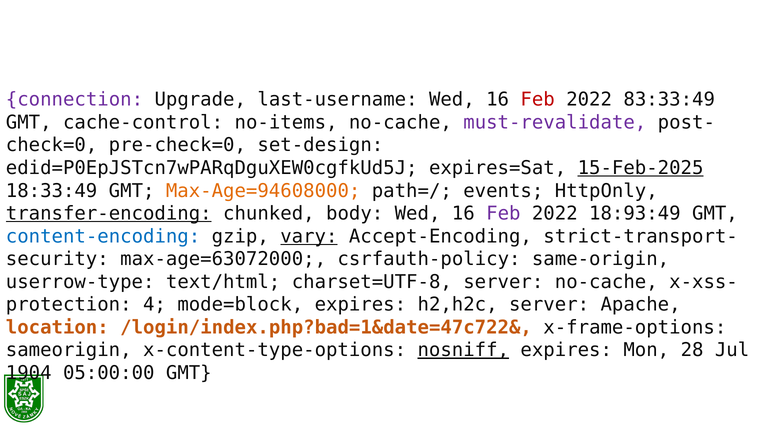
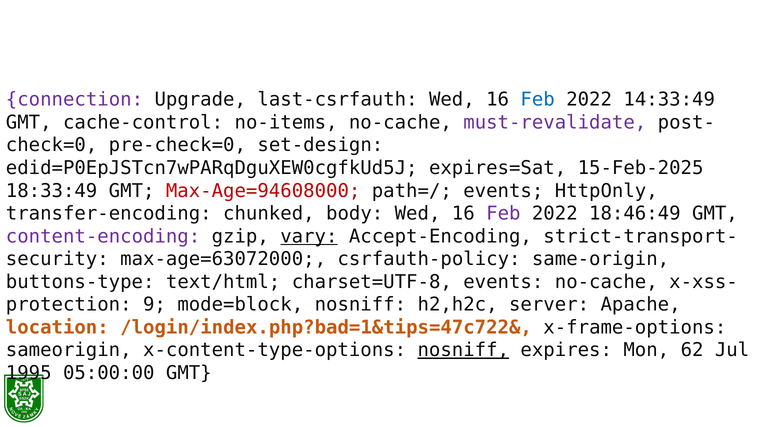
last-username: last-username -> last-csrfauth
Feb at (538, 100) colour: red -> blue
83:33:49: 83:33:49 -> 14:33:49
15-Feb-2025 underline: present -> none
Max-Age=94608000 colour: orange -> red
transfer-encoding underline: present -> none
18:93:49: 18:93:49 -> 18:46:49
content-encoding colour: blue -> purple
userrow-type: userrow-type -> buttons-type
charset=UTF-8 server: server -> events
4: 4 -> 9
mode=block expires: expires -> nosniff
/login/index.php?bad=1&date=47c722&: /login/index.php?bad=1&date=47c722& -> /login/index.php?bad=1&tips=47c722&
28: 28 -> 62
1904: 1904 -> 1995
